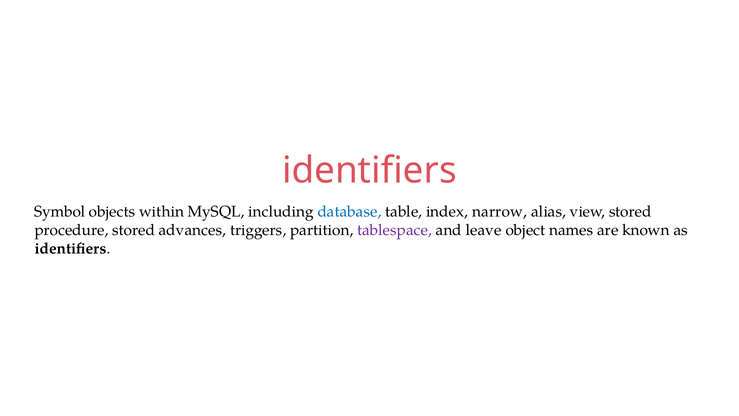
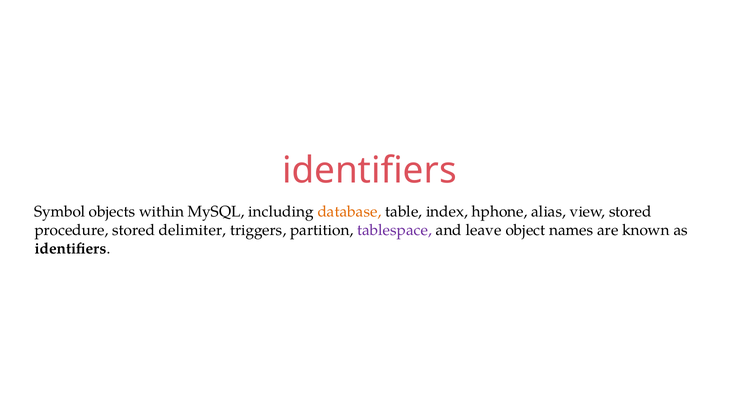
database colour: blue -> orange
narrow: narrow -> hphone
advances: advances -> delimiter
